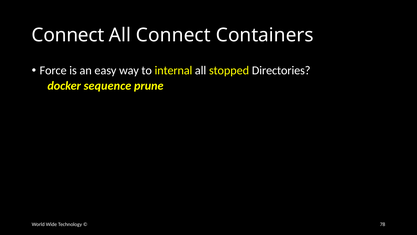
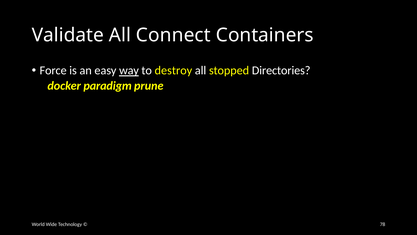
Connect at (68, 35): Connect -> Validate
way underline: none -> present
internal: internal -> destroy
sequence: sequence -> paradigm
